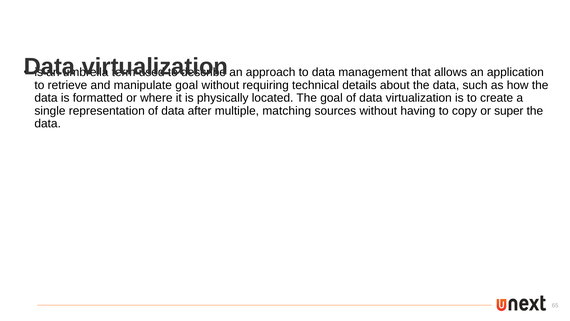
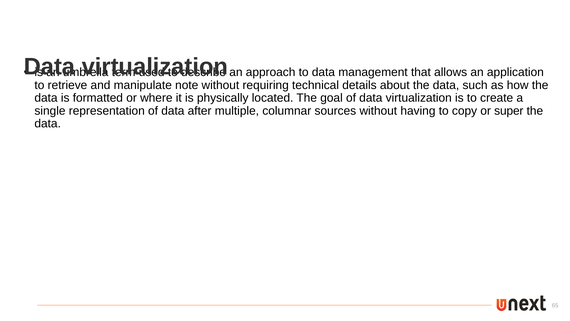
manipulate goal: goal -> note
matching: matching -> columnar
